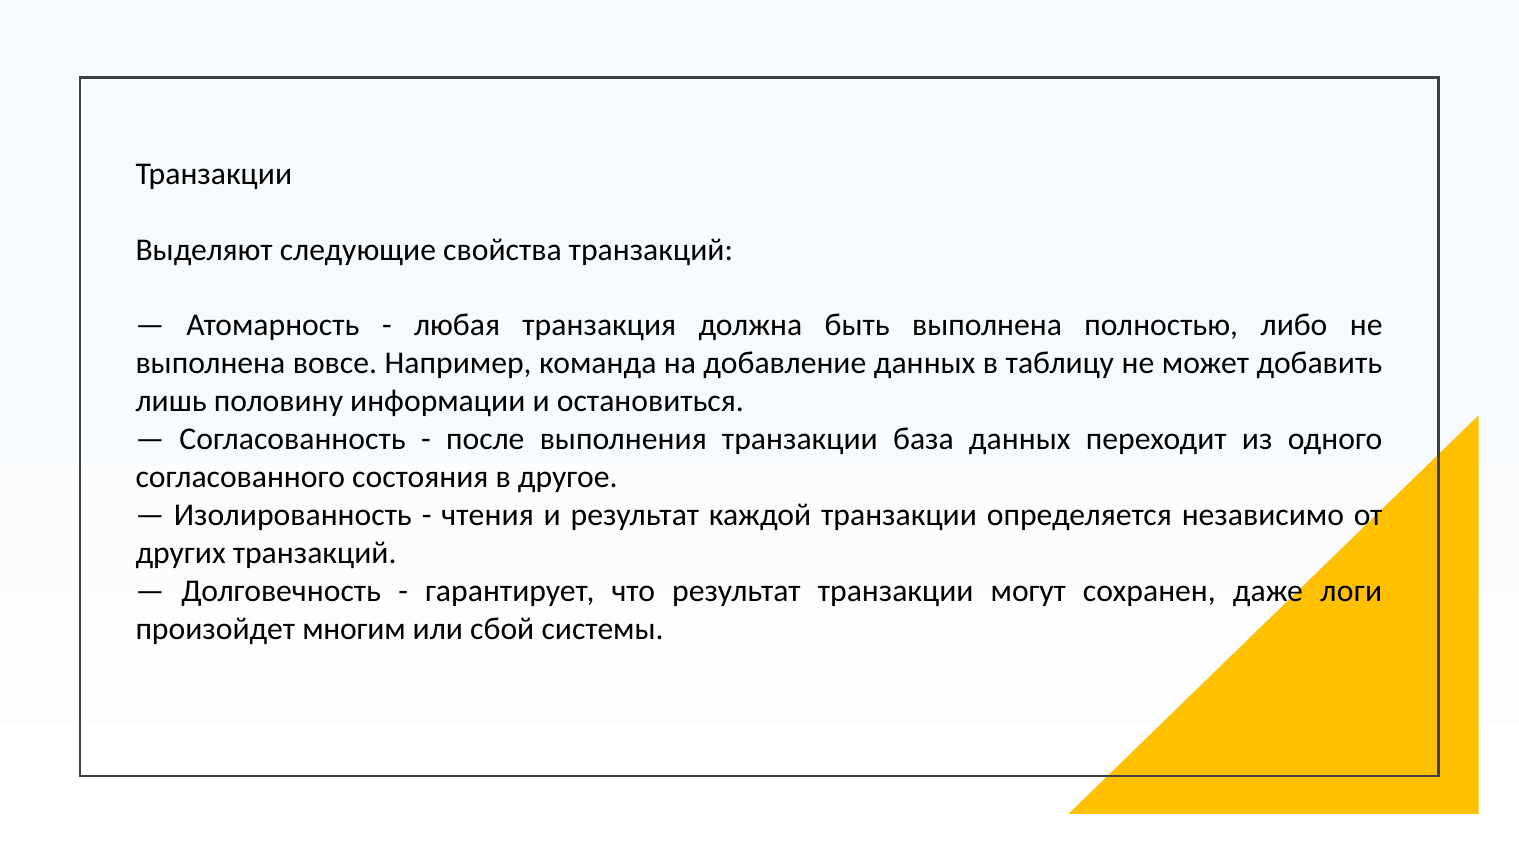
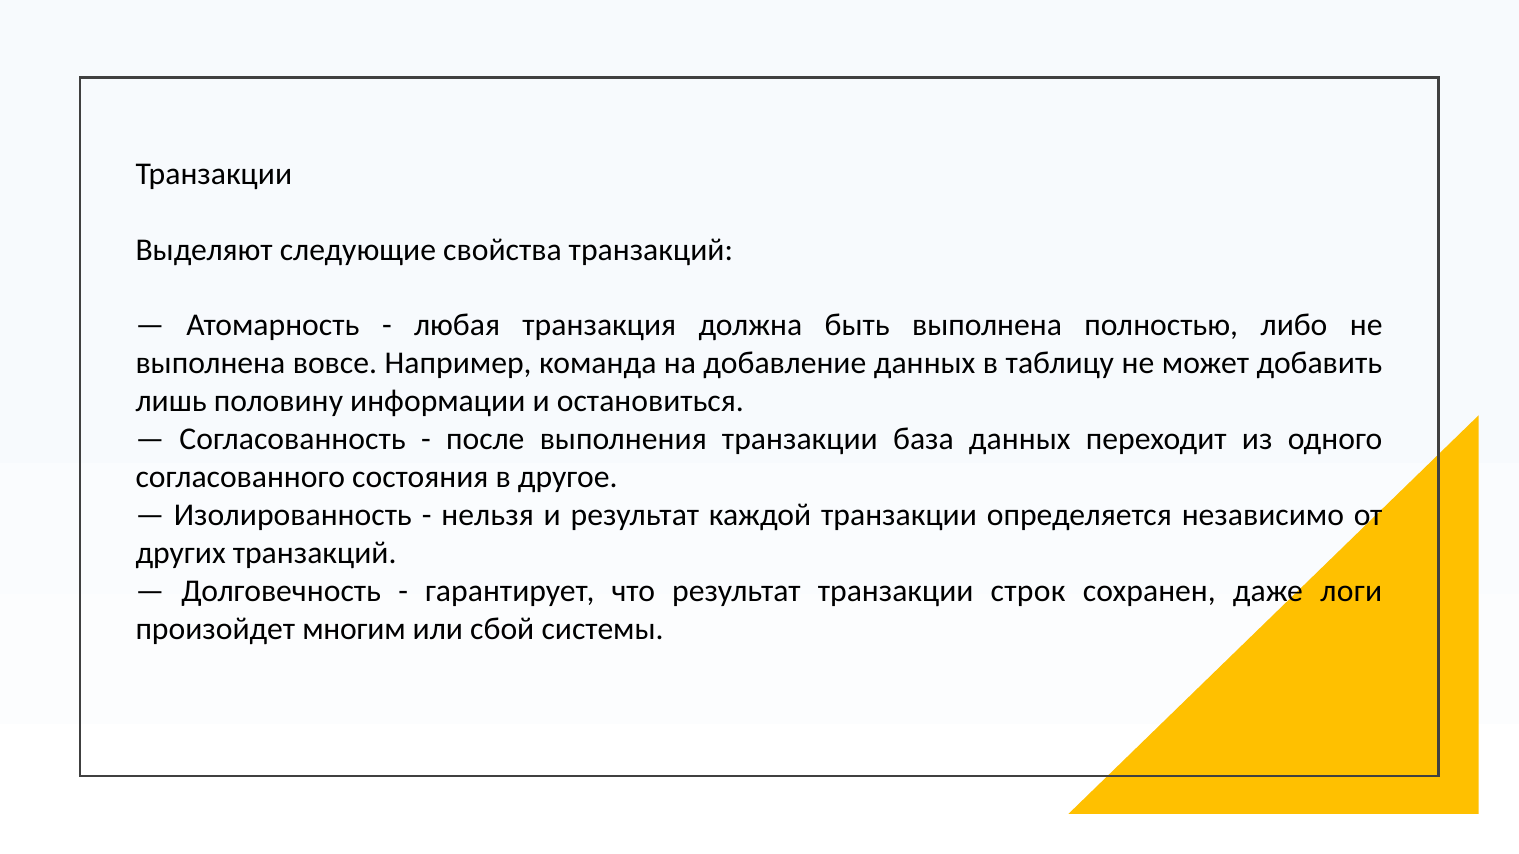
чтения: чтения -> нельзя
могут: могут -> строк
